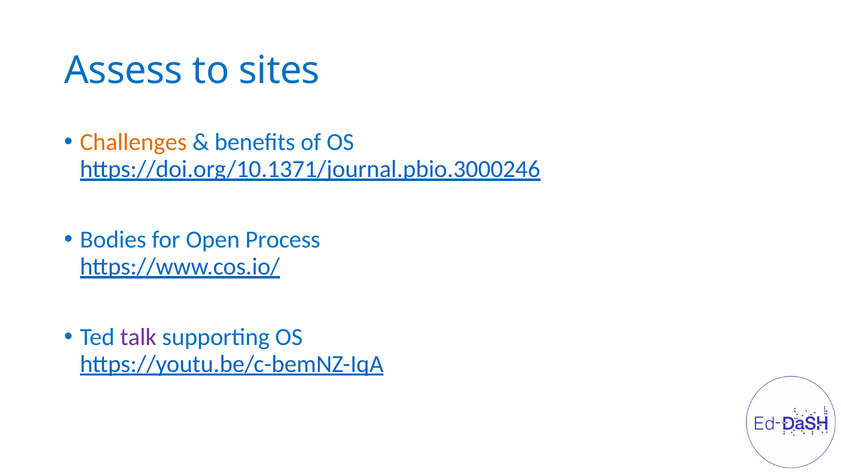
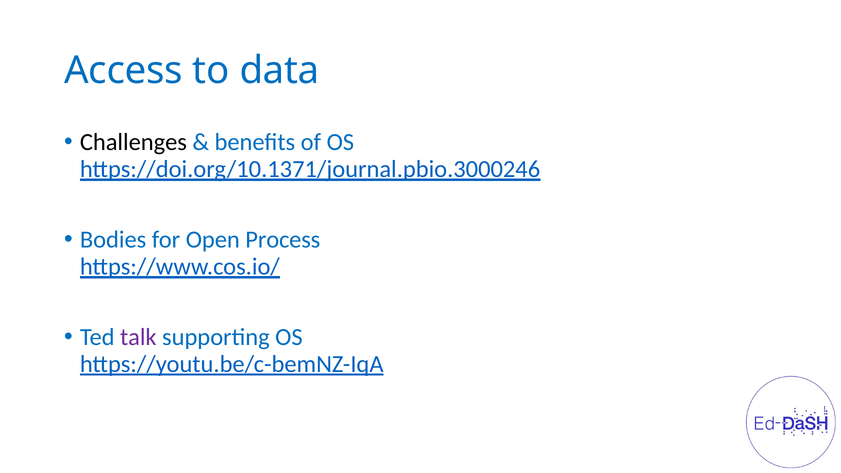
Assess: Assess -> Access
sites: sites -> data
Challenges colour: orange -> black
